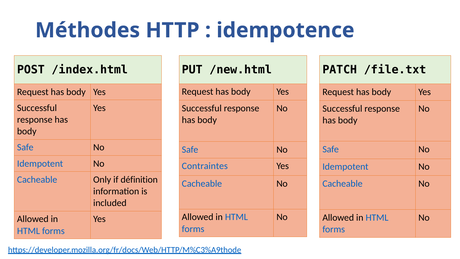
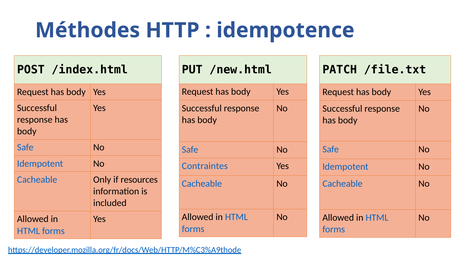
définition: définition -> resources
